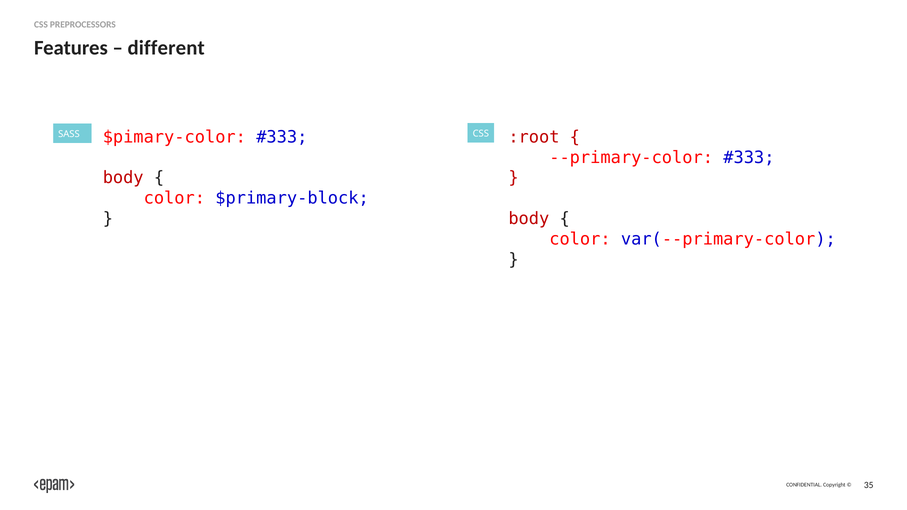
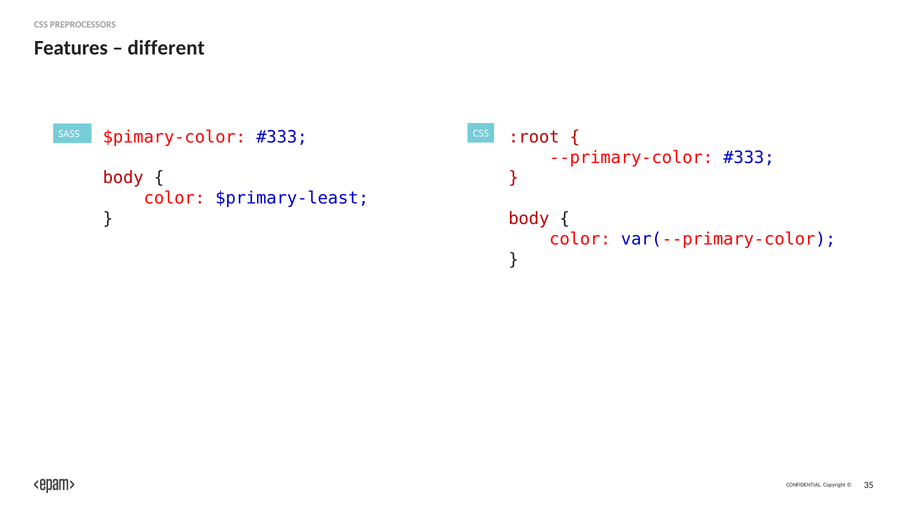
$primary-block: $primary-block -> $primary-least
